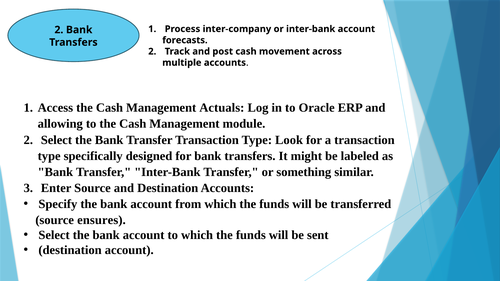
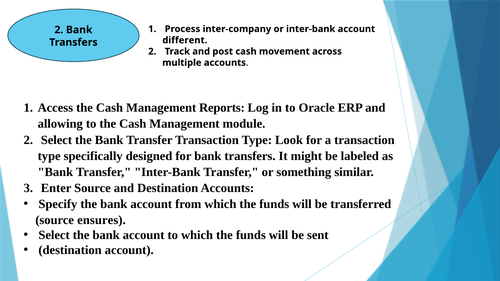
forecasts: forecasts -> different
Actuals: Actuals -> Reports
